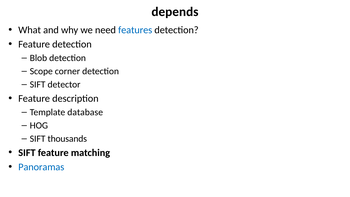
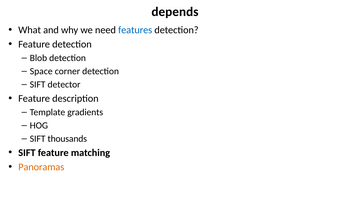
Scope: Scope -> Space
database: database -> gradients
Panoramas colour: blue -> orange
